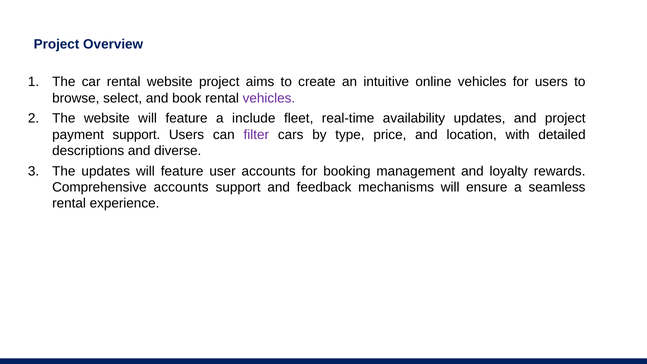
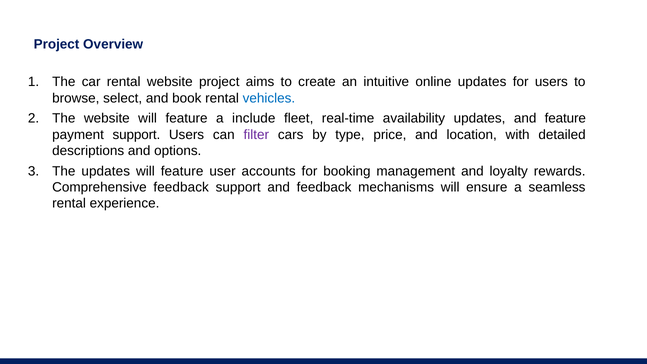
online vehicles: vehicles -> updates
vehicles at (269, 98) colour: purple -> blue
and project: project -> feature
diverse: diverse -> options
Comprehensive accounts: accounts -> feedback
